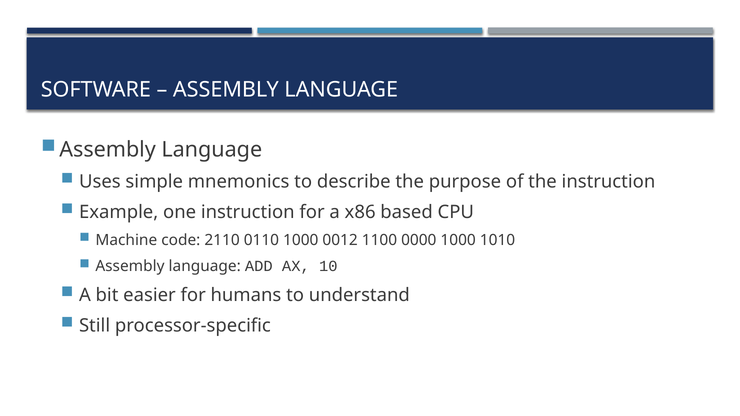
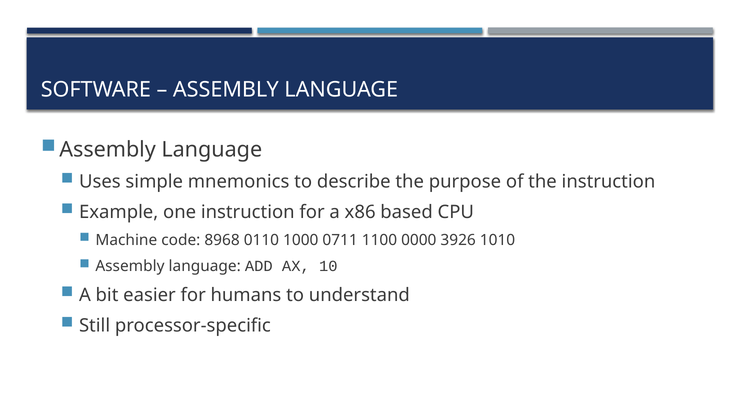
2110: 2110 -> 8968
0012: 0012 -> 0711
0000 1000: 1000 -> 3926
